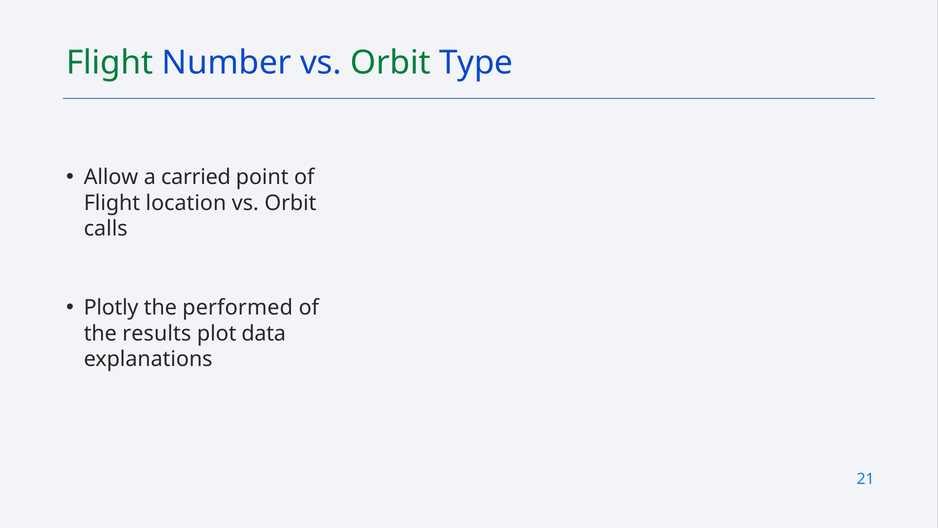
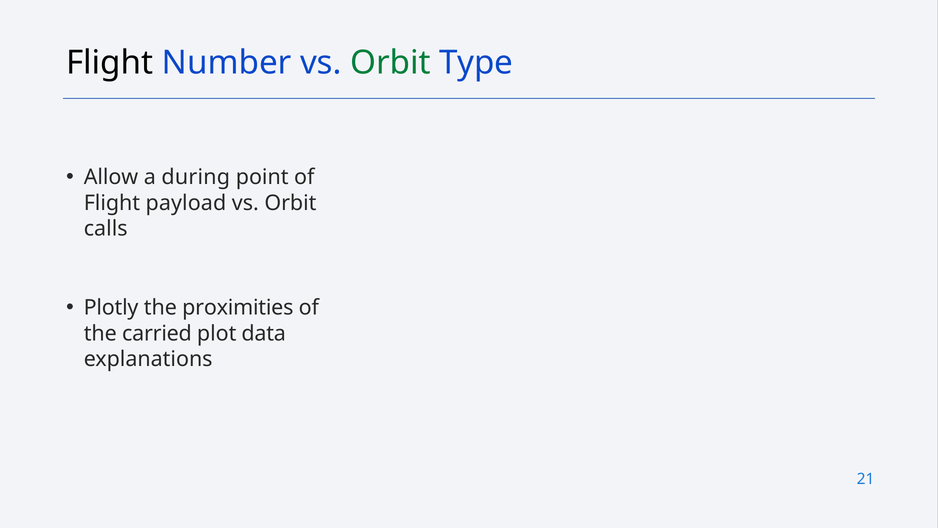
Flight at (110, 63) colour: green -> black
carried: carried -> during
location: location -> payload
performed: performed -> proximities
results: results -> carried
